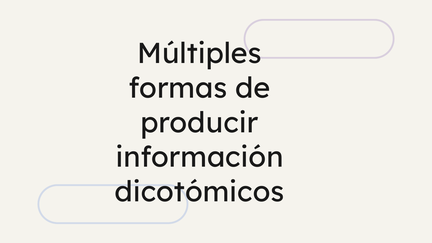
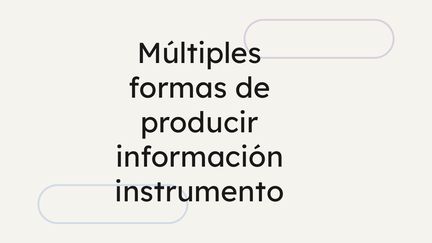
dicotómicos: dicotómicos -> instrumento
